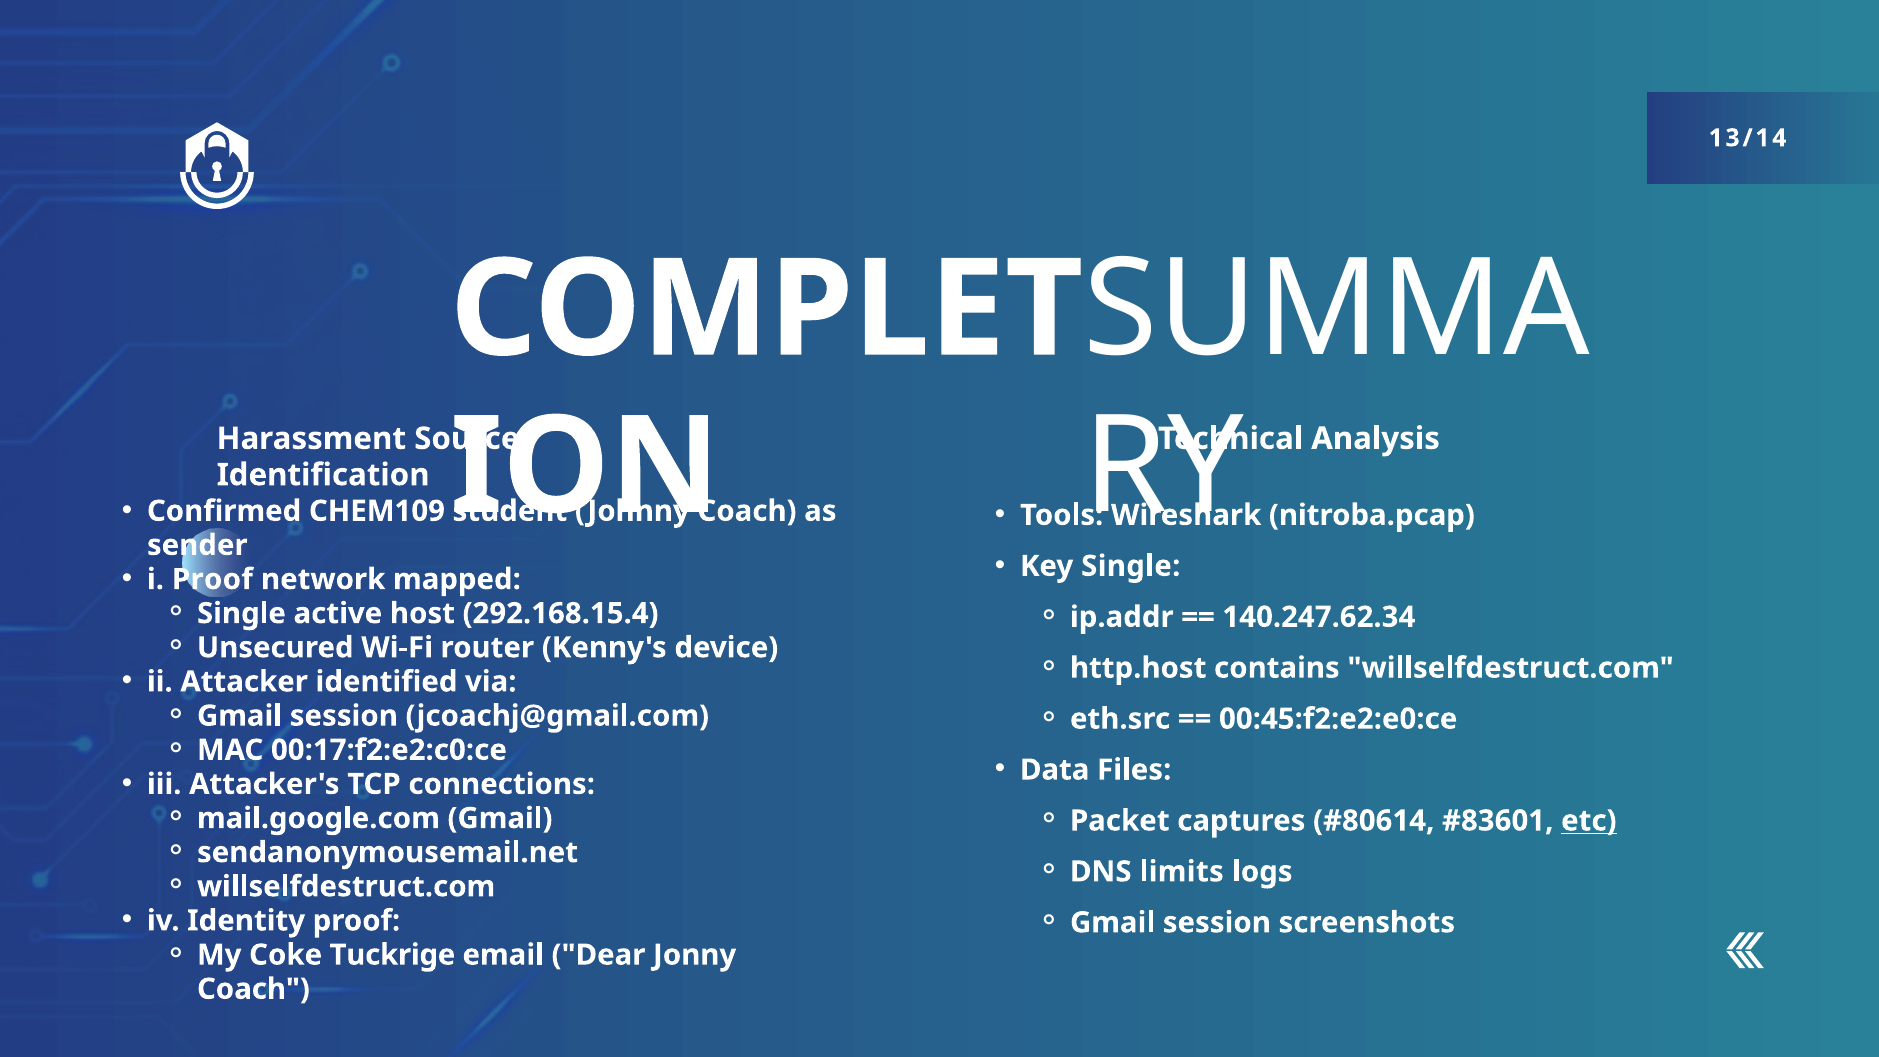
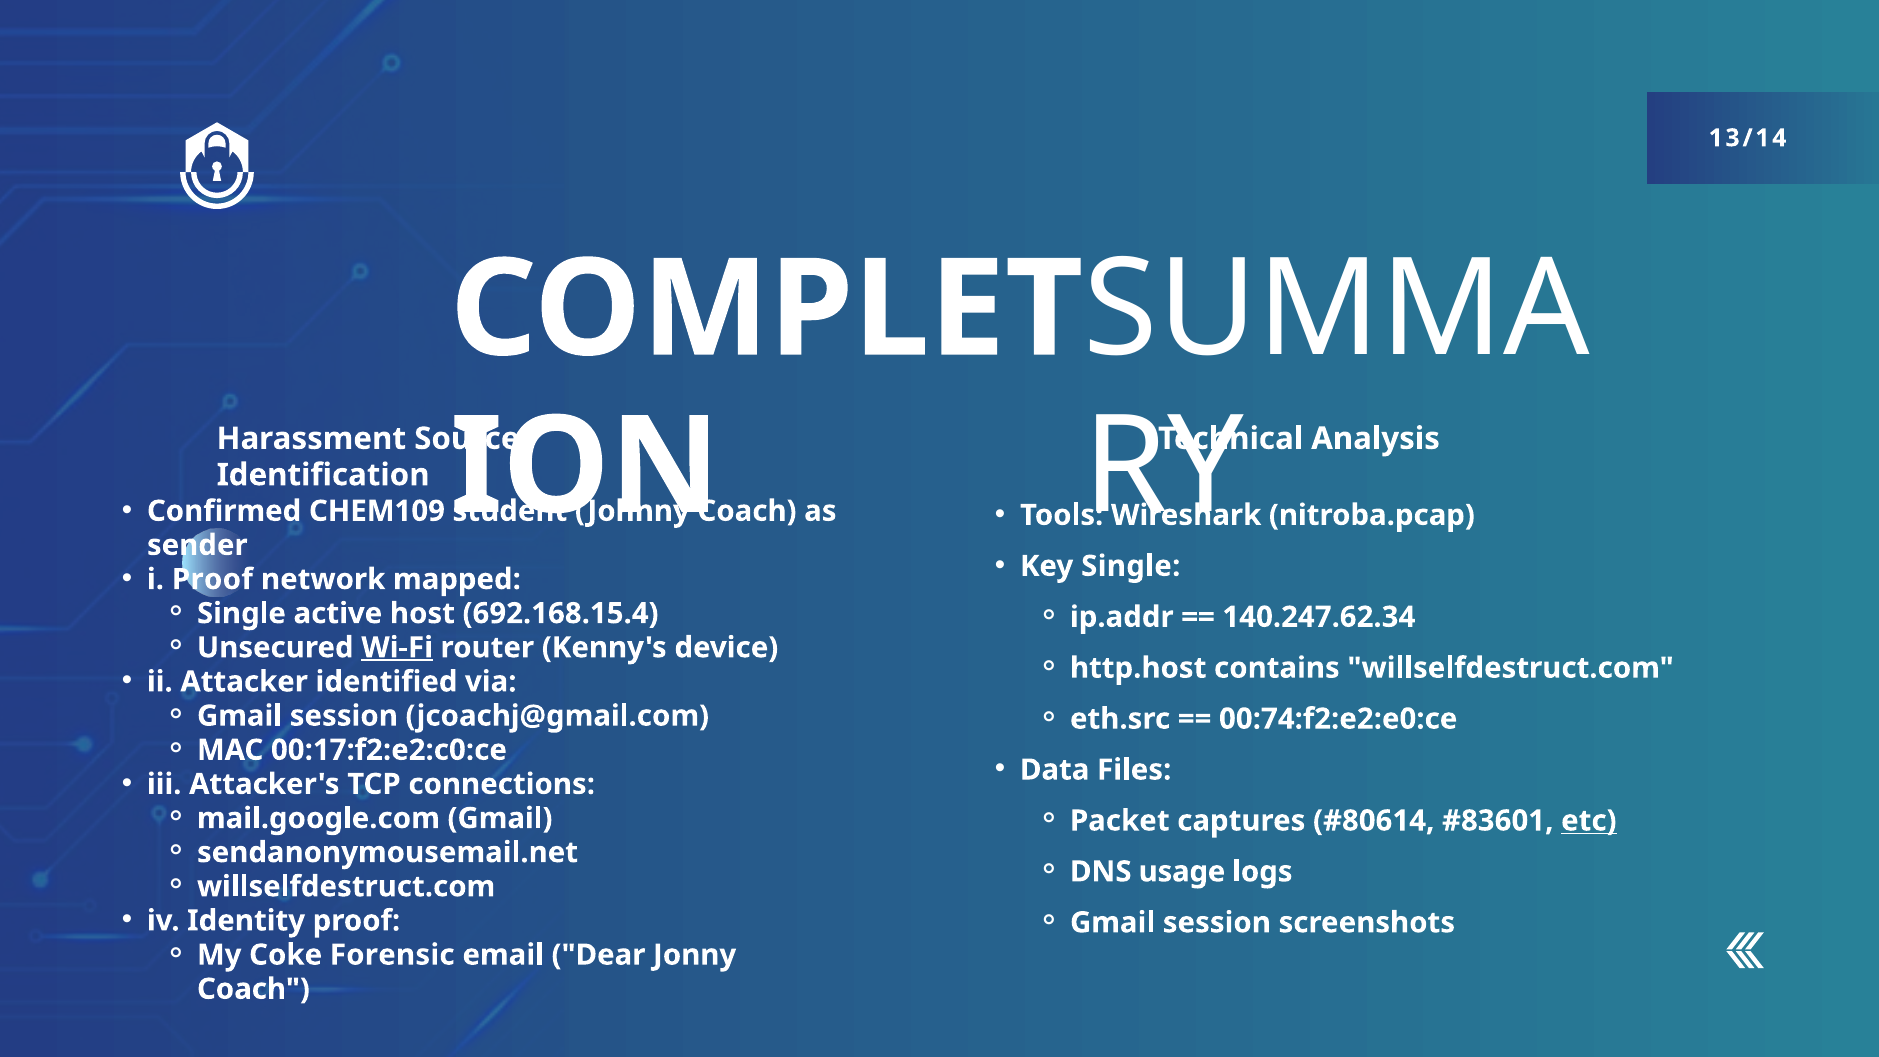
292.168.15.4: 292.168.15.4 -> 692.168.15.4
Wi-Fi underline: none -> present
00:45:f2:e2:e0:ce: 00:45:f2:e2:e0:ce -> 00:74:f2:e2:e0:ce
limits: limits -> usage
Tuckrige: Tuckrige -> Forensic
